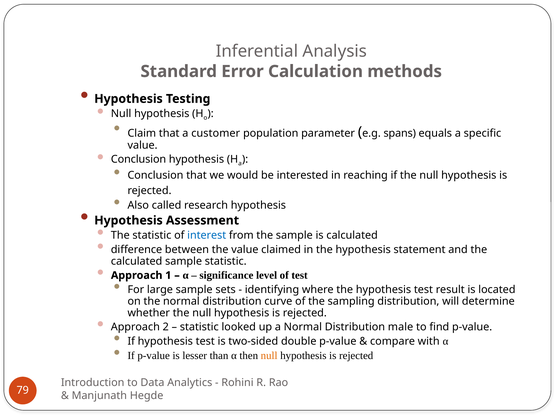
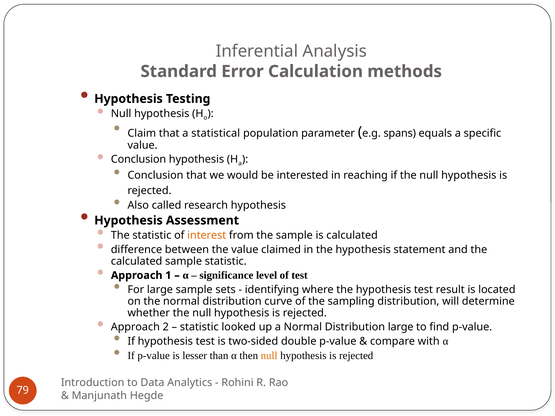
customer: customer -> statistical
interest colour: blue -> orange
Distribution male: male -> large
